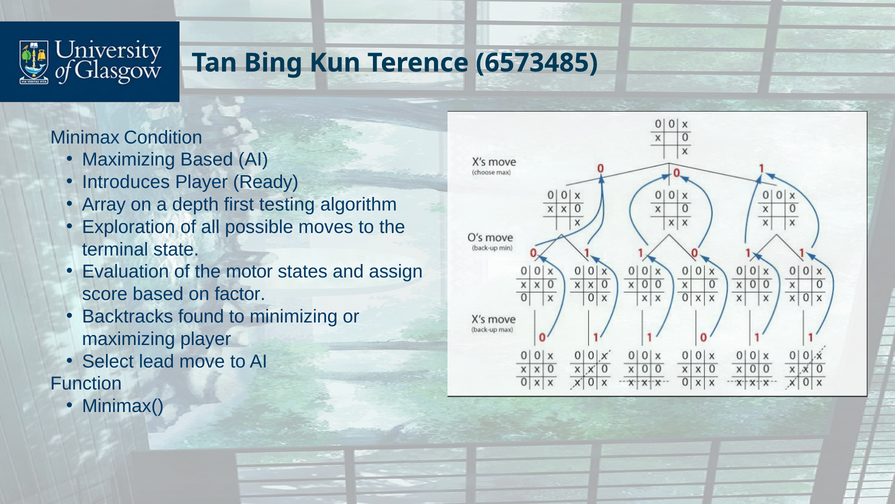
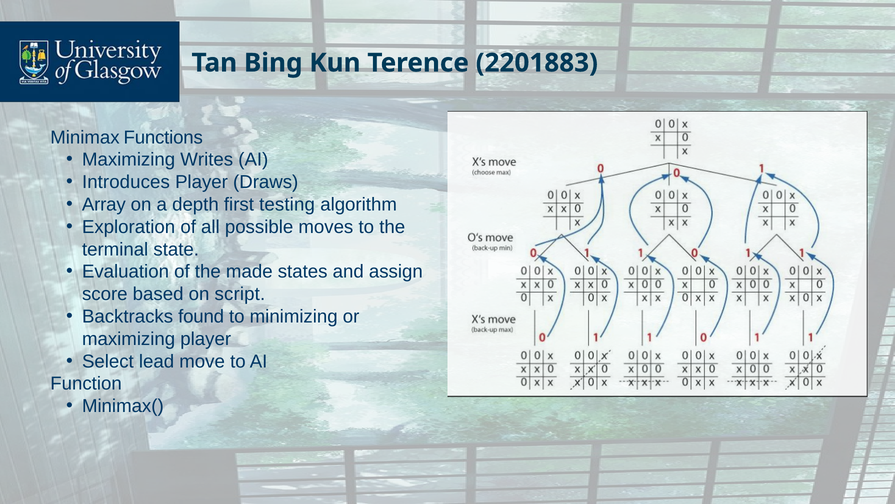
6573485: 6573485 -> 2201883
Condition: Condition -> Functions
Maximizing Based: Based -> Writes
Ready: Ready -> Draws
motor: motor -> made
factor: factor -> script
